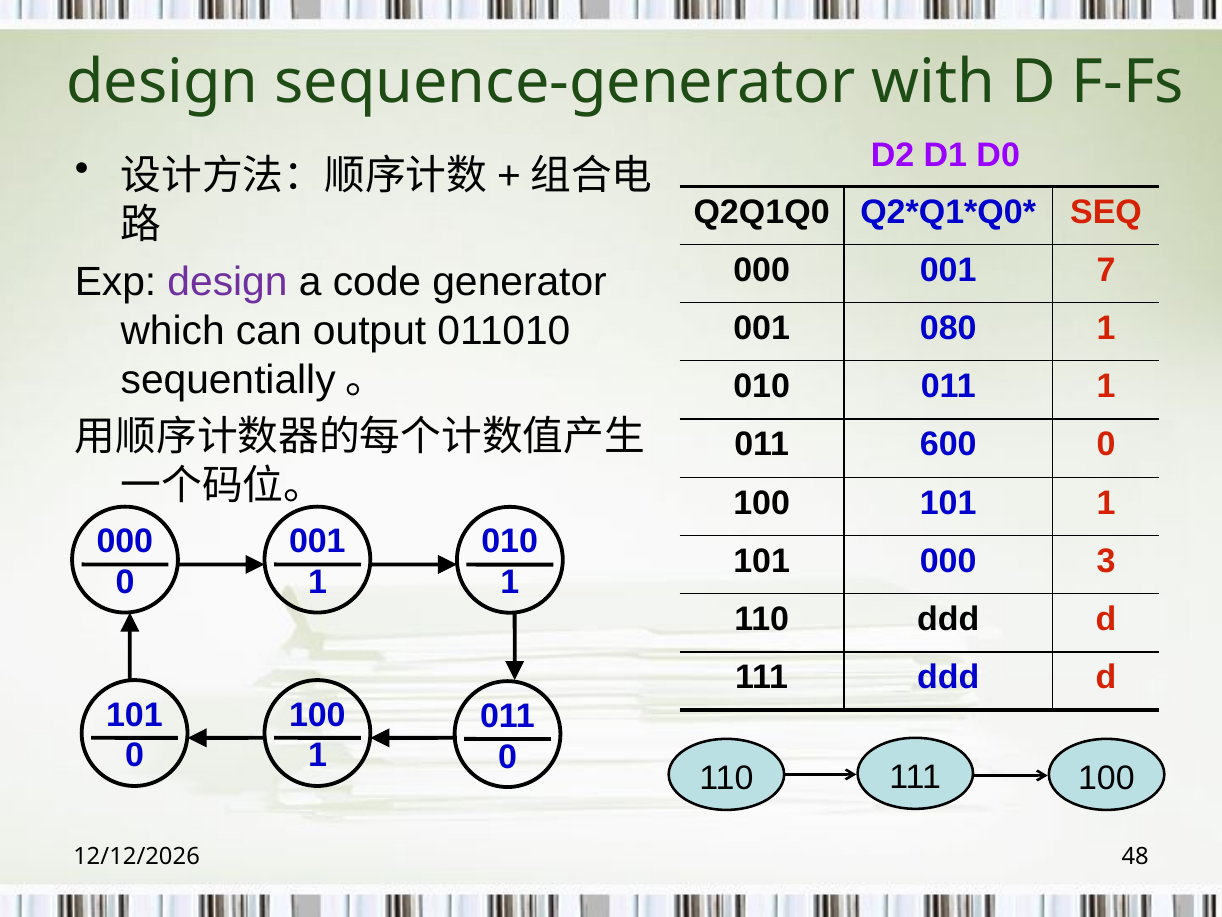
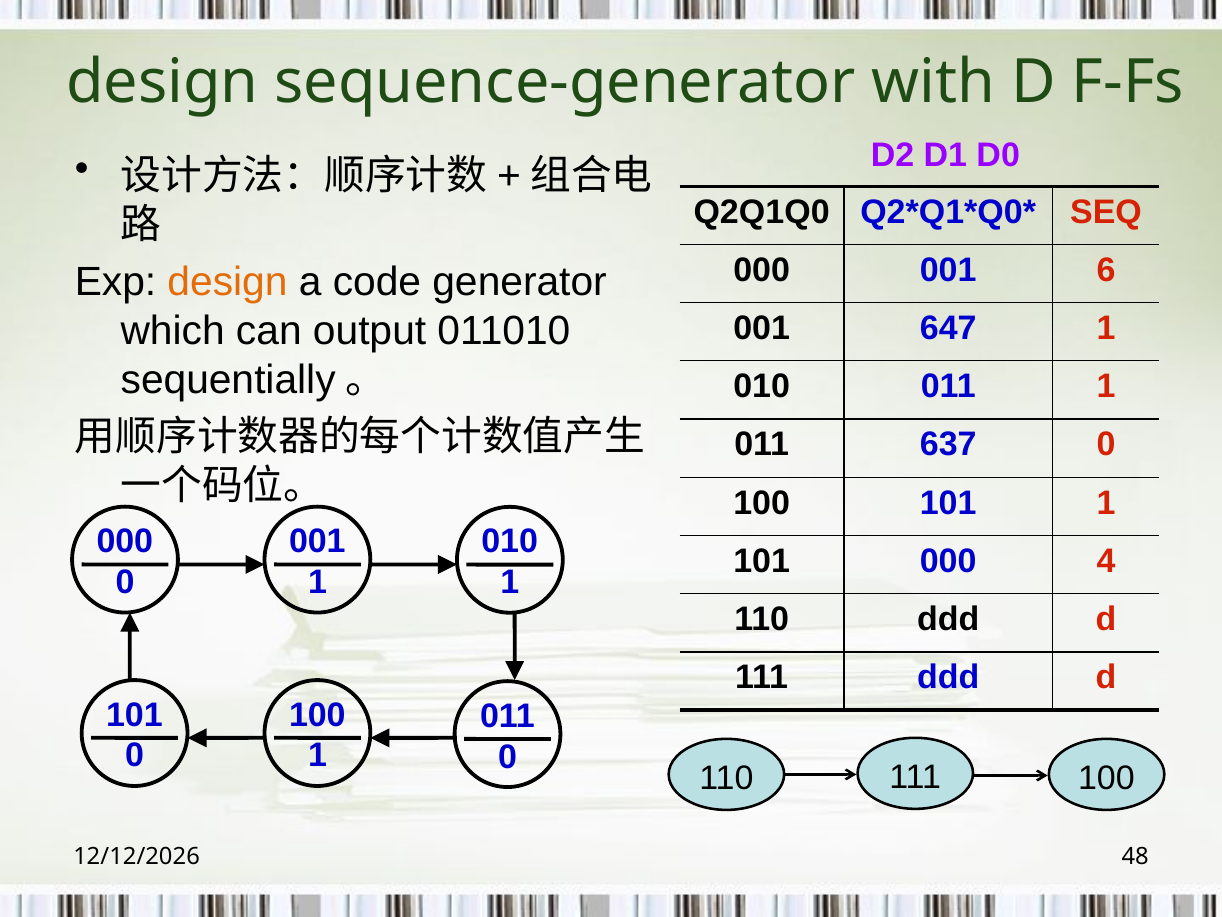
7: 7 -> 6
design at (227, 282) colour: purple -> orange
080: 080 -> 647
600: 600 -> 637
3: 3 -> 4
